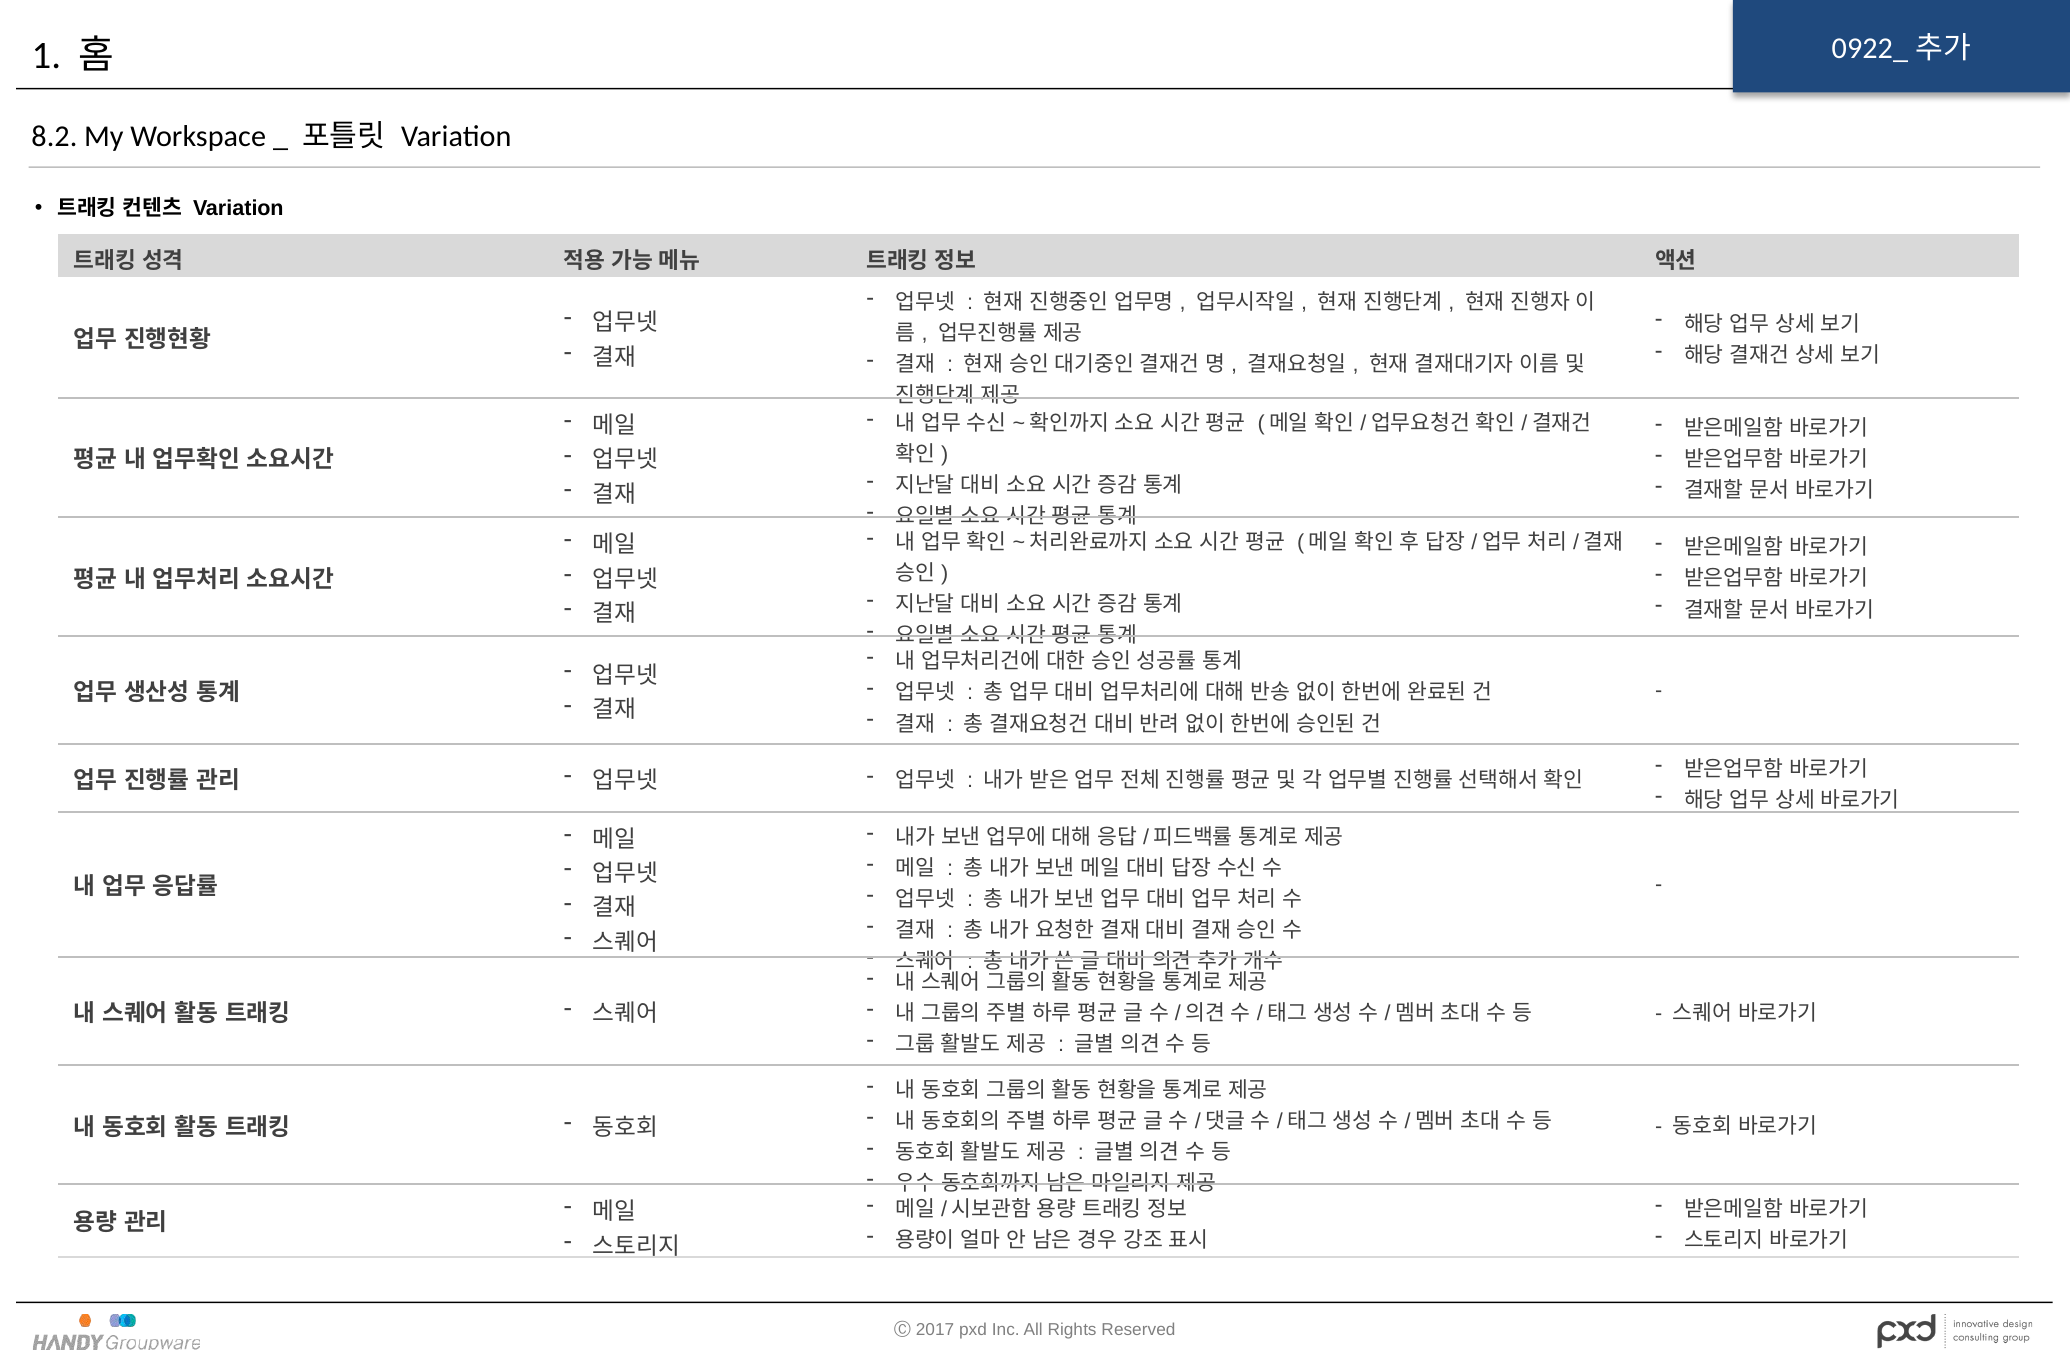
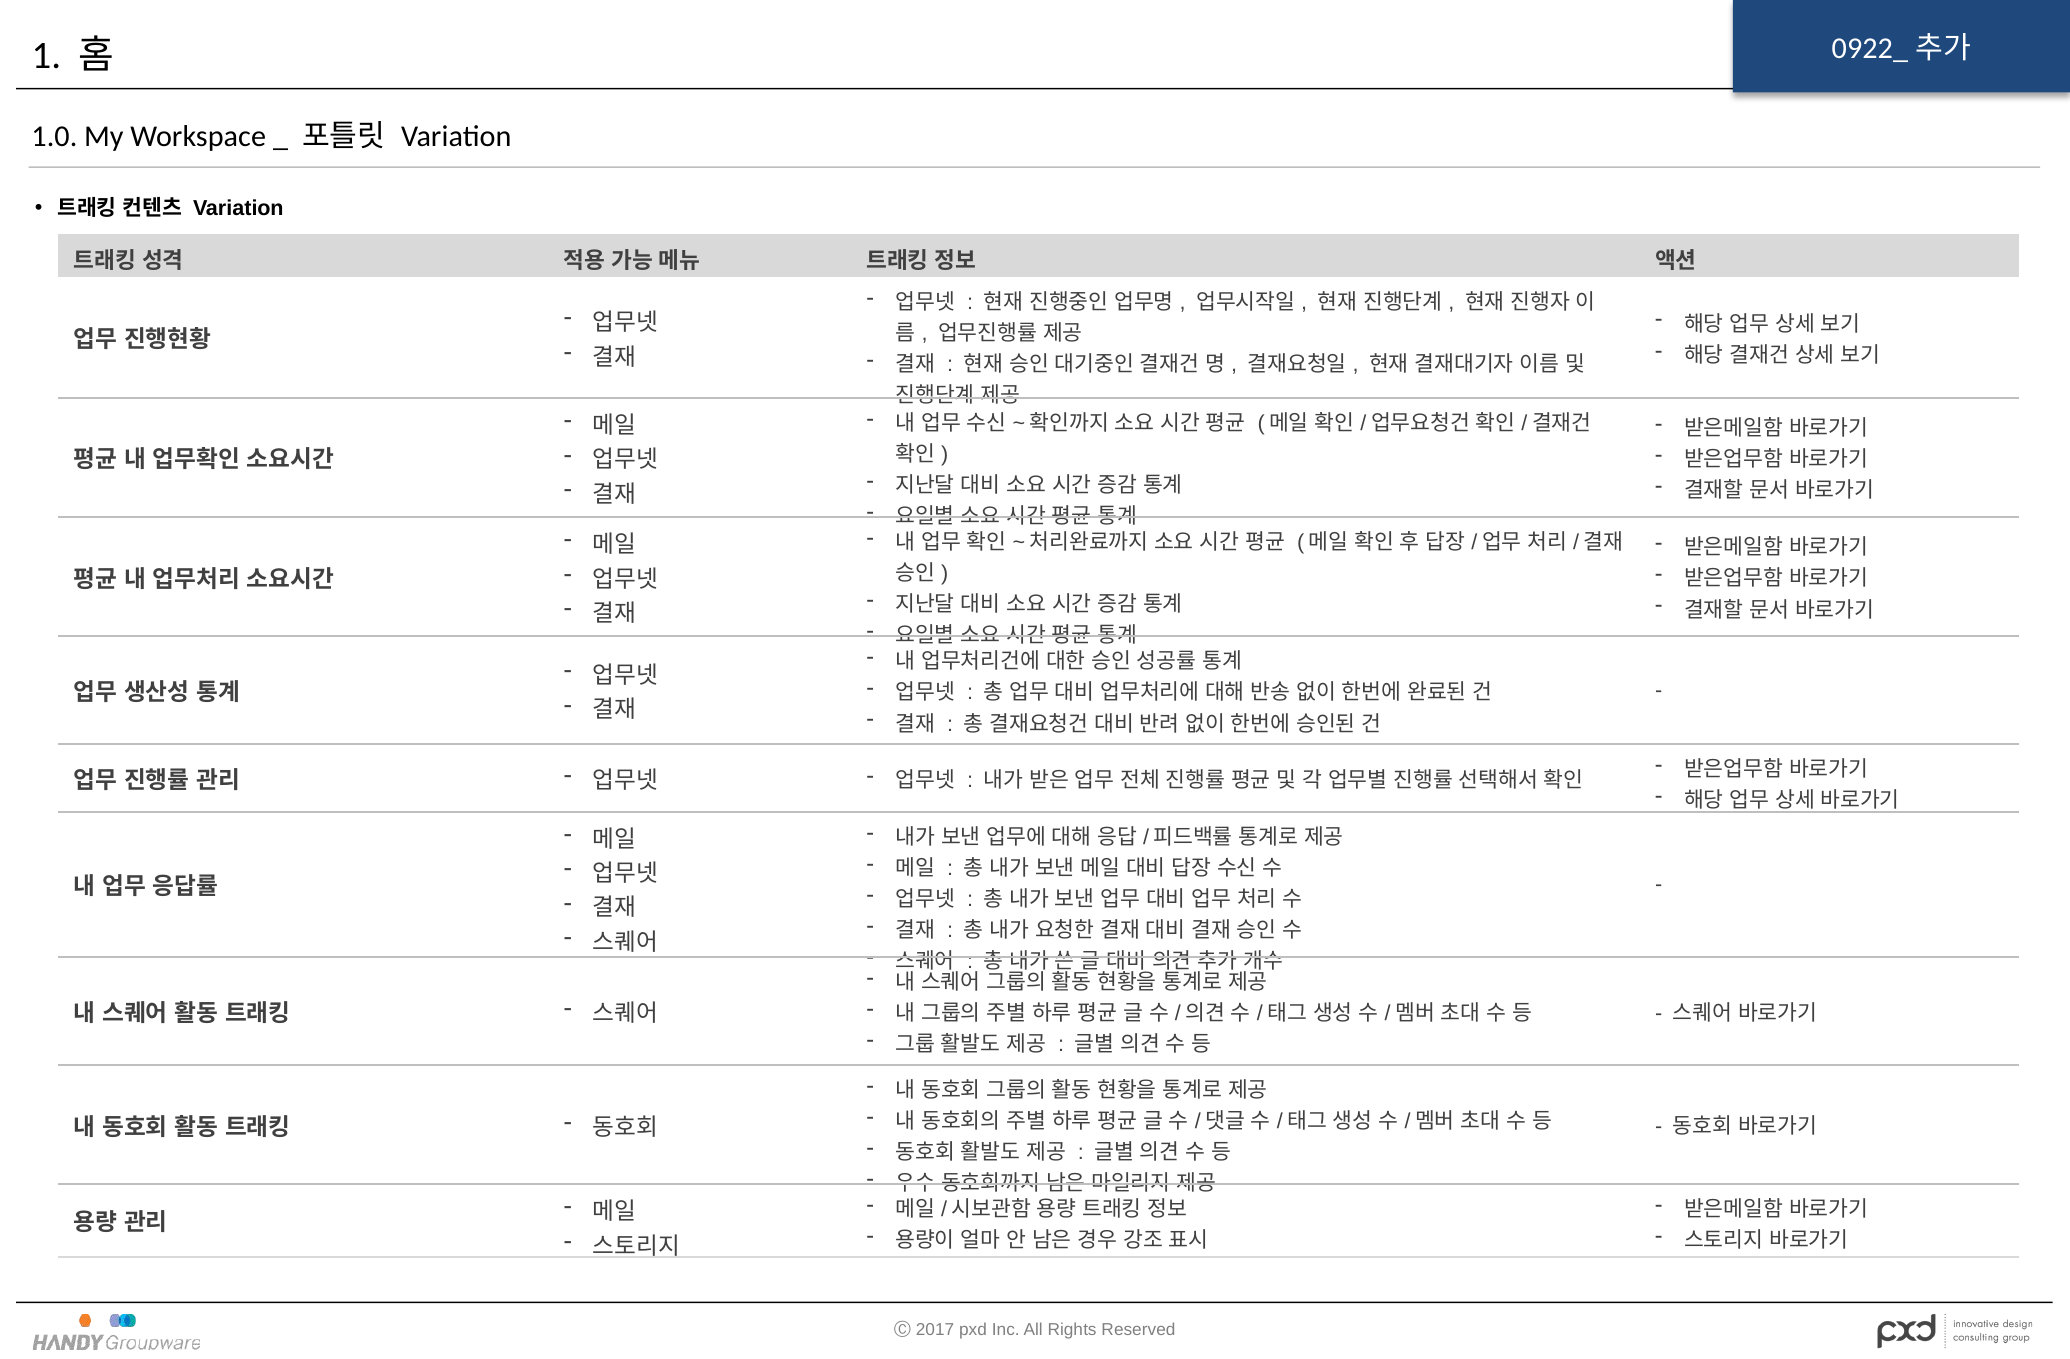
8.2: 8.2 -> 1.0
